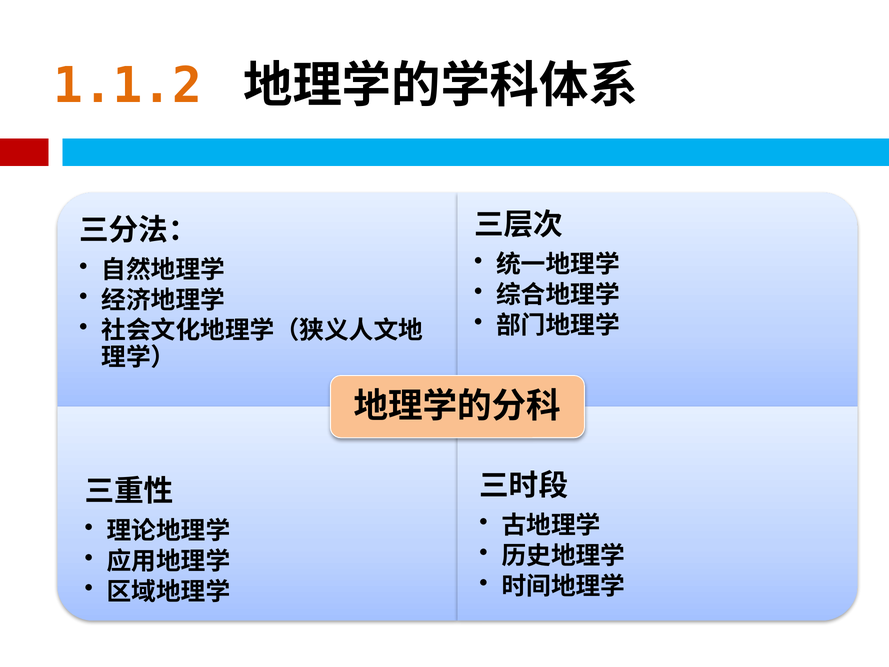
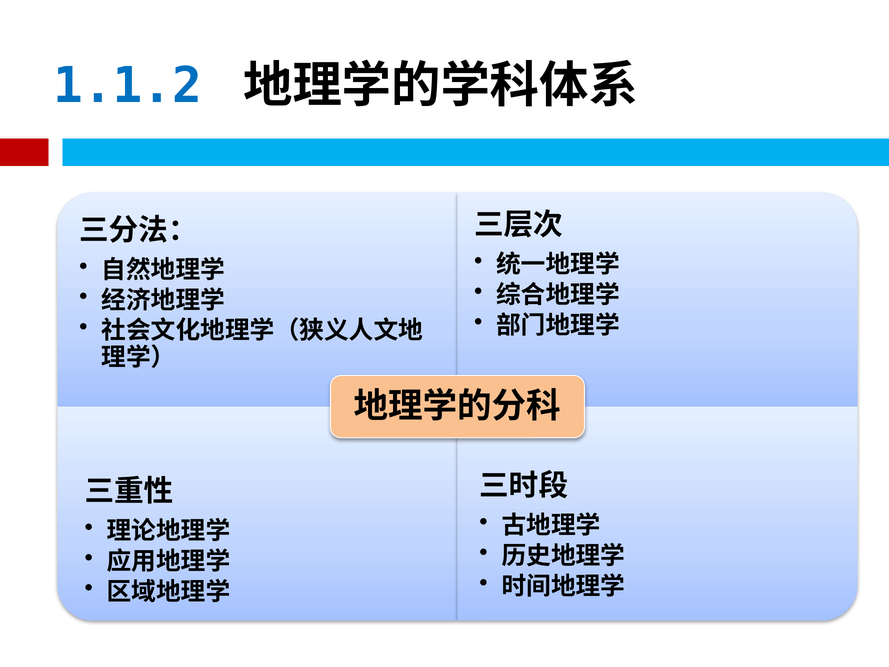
1.1.2 colour: orange -> blue
